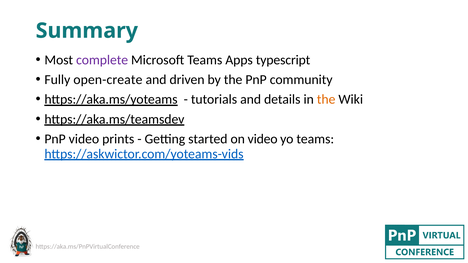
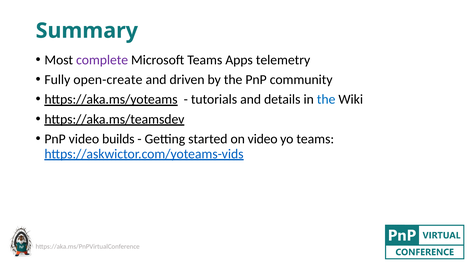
typescript: typescript -> telemetry
the at (326, 100) colour: orange -> blue
prints: prints -> builds
